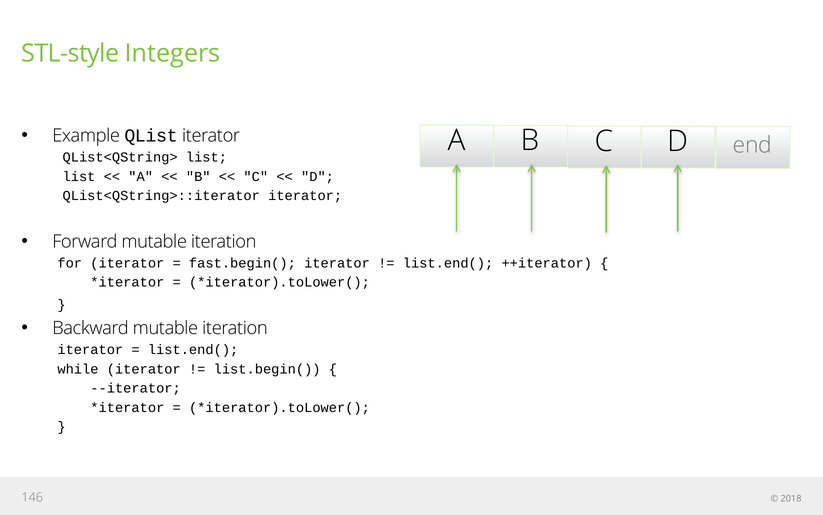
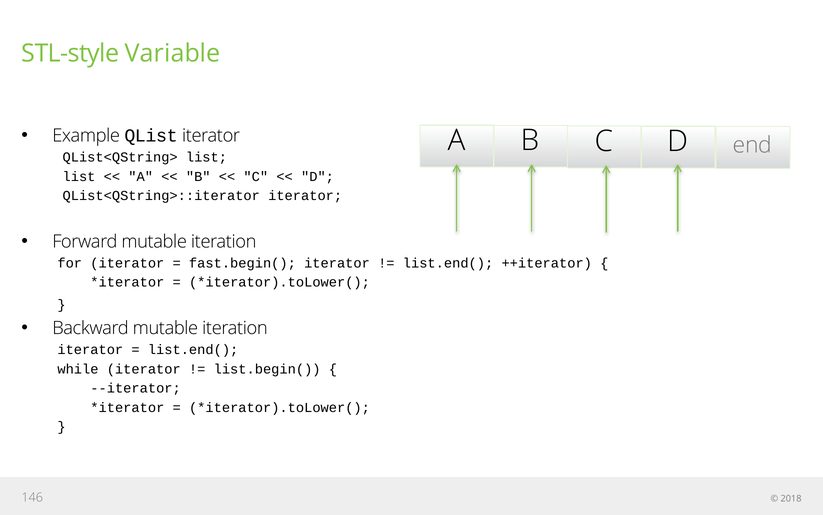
Integers: Integers -> Variable
